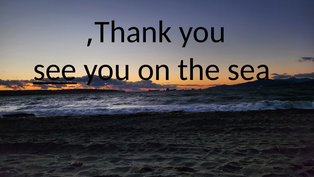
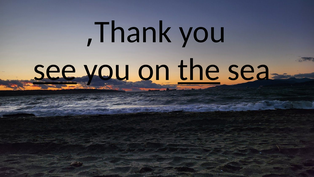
the underline: none -> present
